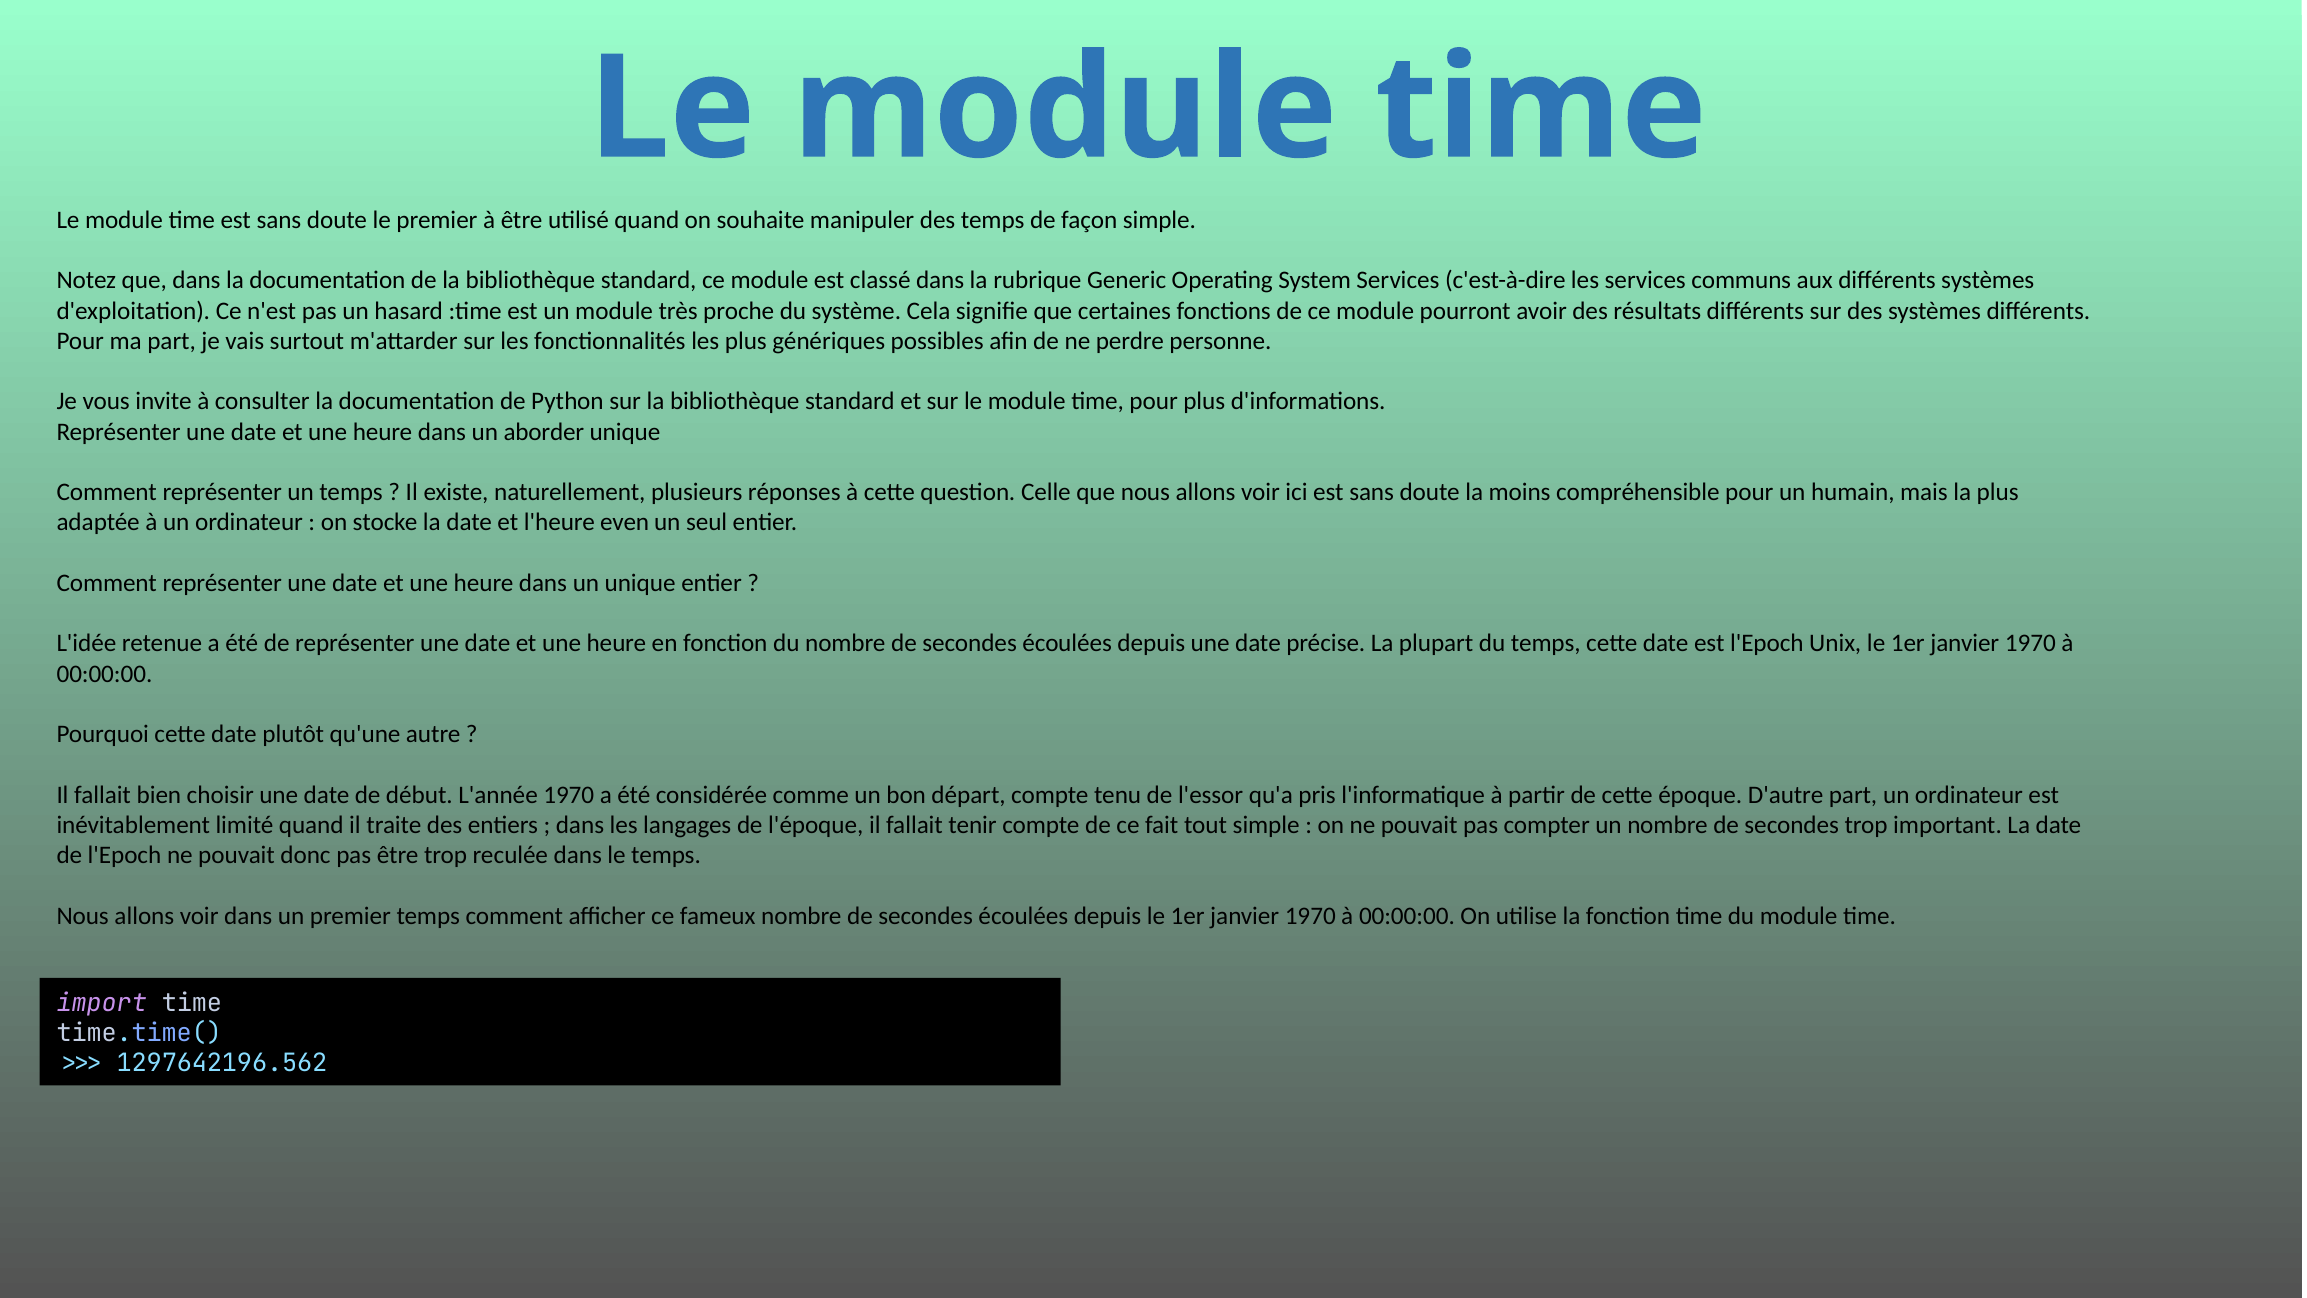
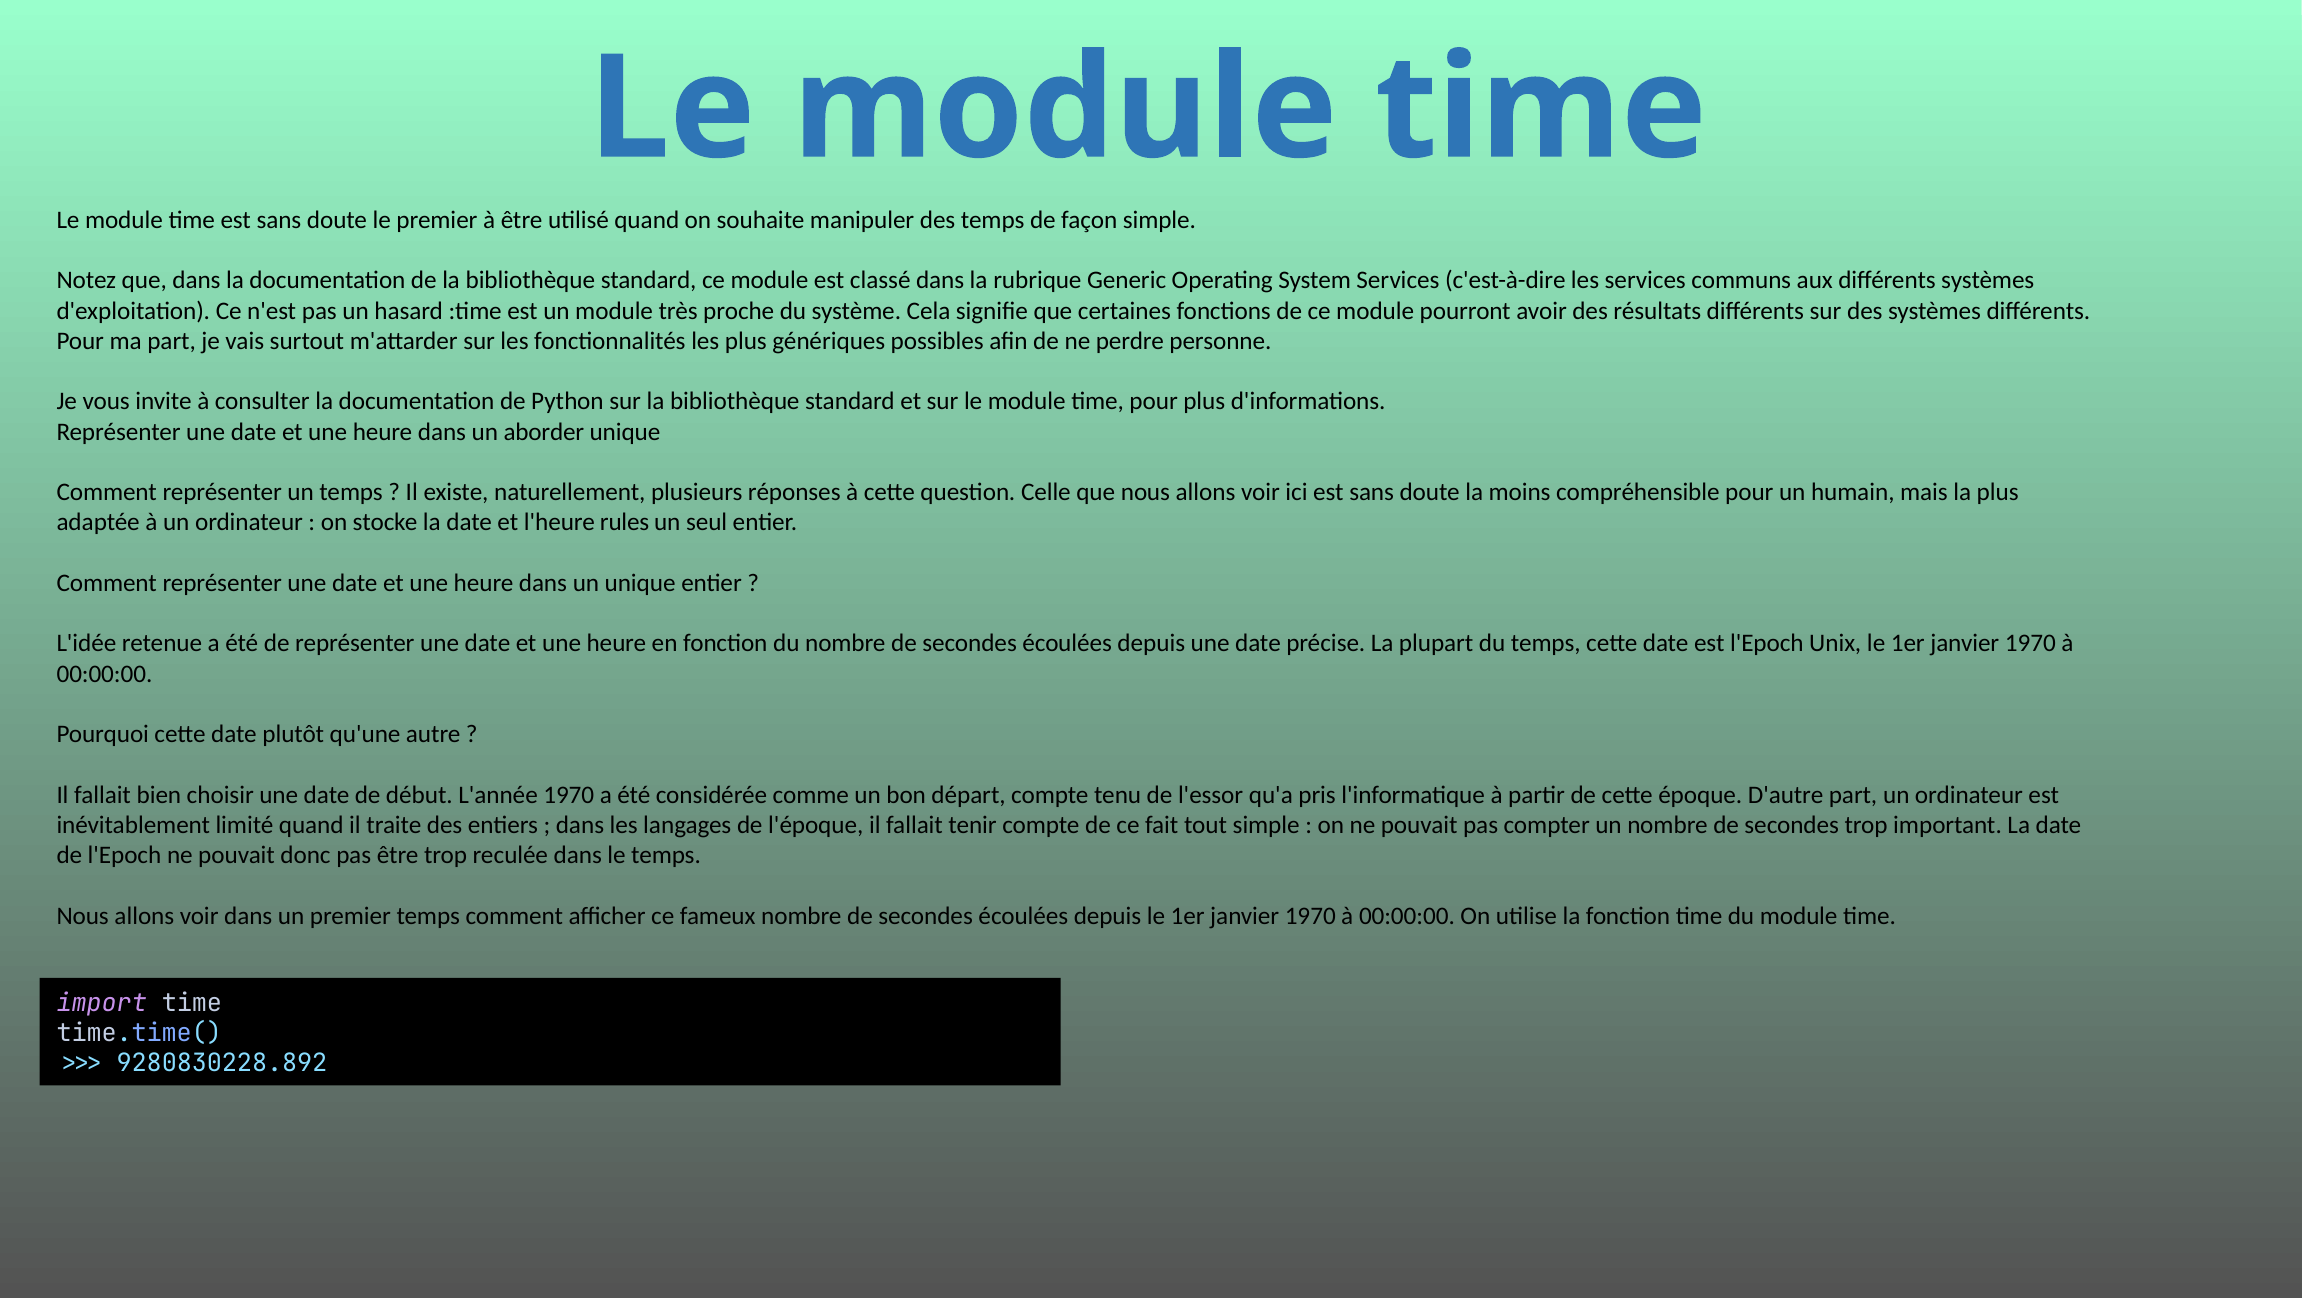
even: even -> rules
1297642196.562: 1297642196.562 -> 9280830228.892
